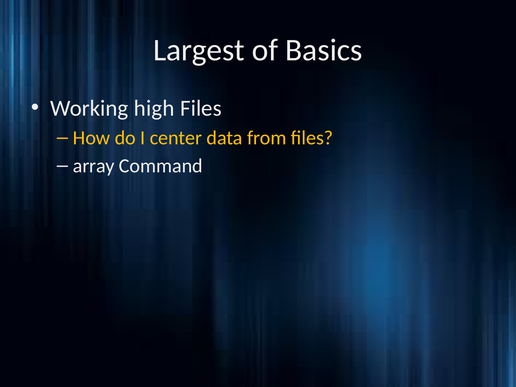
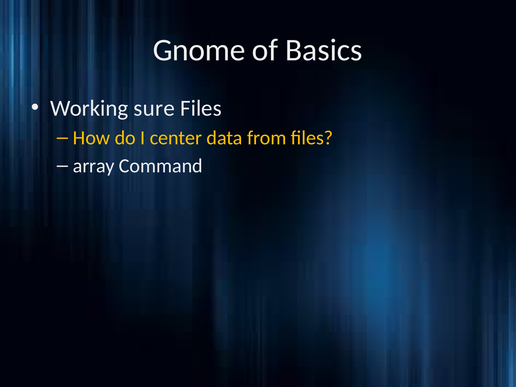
Largest: Largest -> Gnome
high: high -> sure
